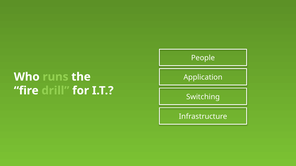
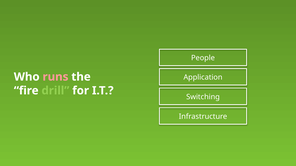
runs colour: light green -> pink
